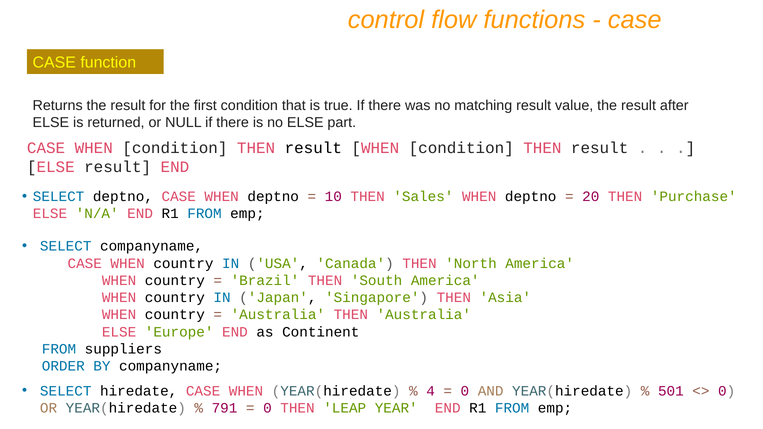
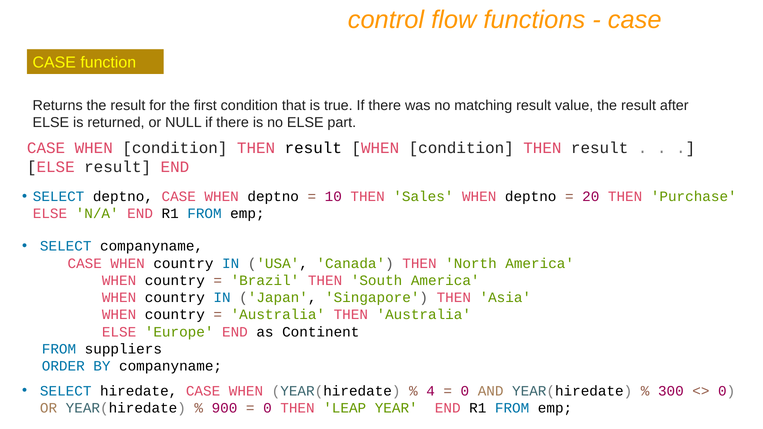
501: 501 -> 300
791: 791 -> 900
